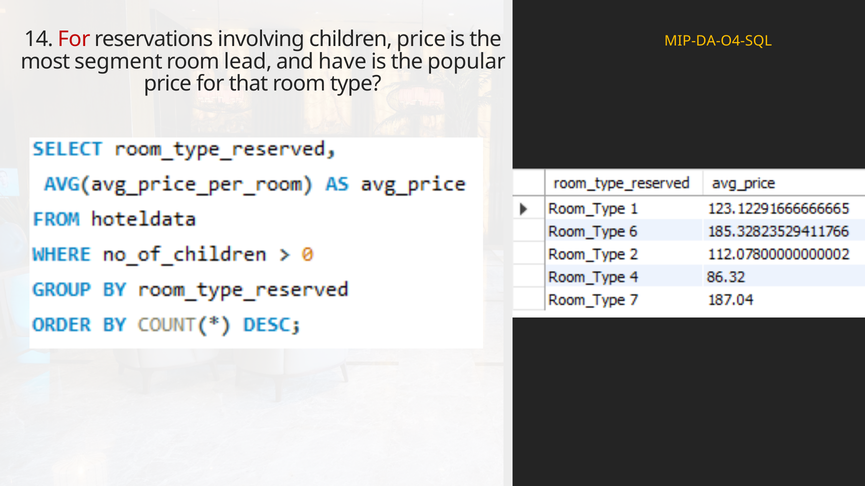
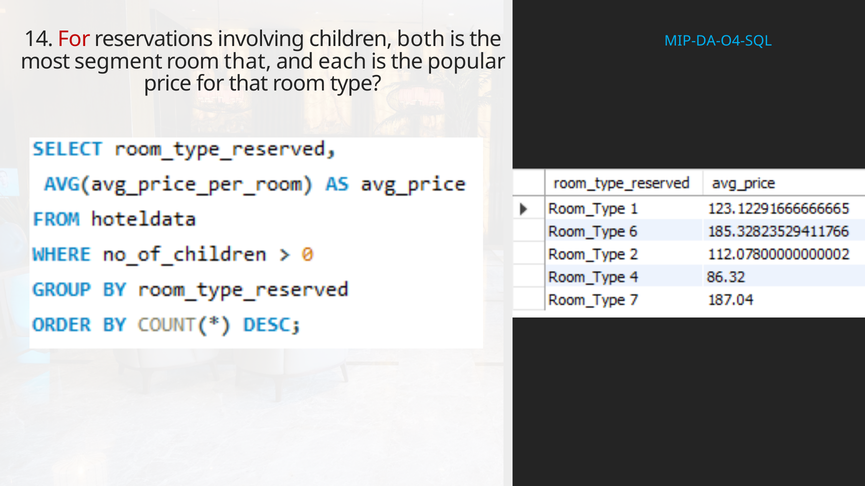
children price: price -> both
MIP-DA-O4-SQL colour: yellow -> light blue
room lead: lead -> that
have: have -> each
